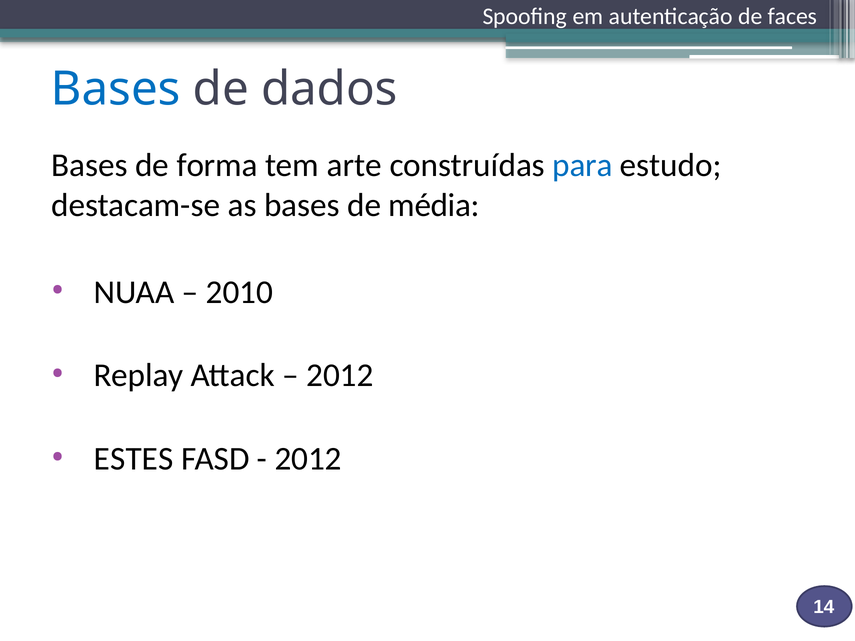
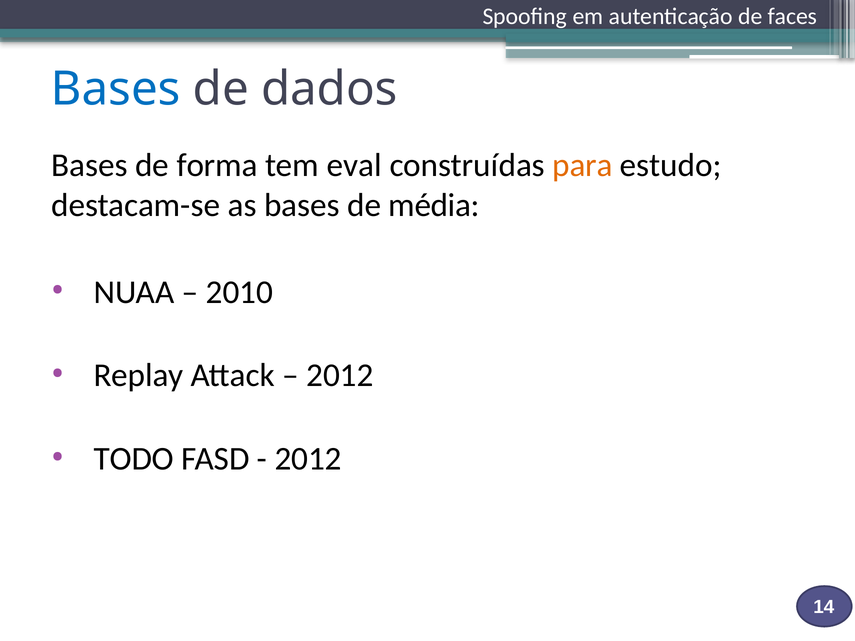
arte: arte -> eval
para colour: blue -> orange
ESTES: ESTES -> TODO
